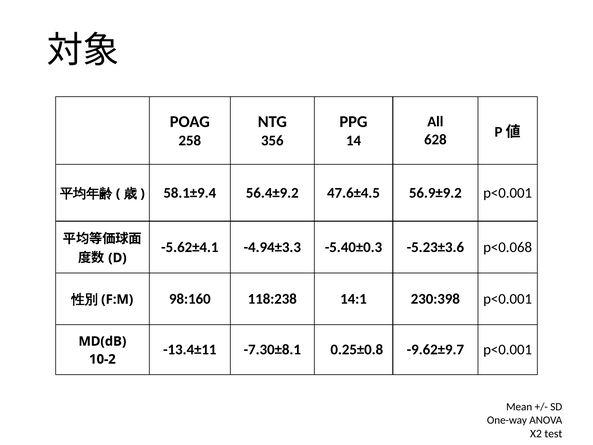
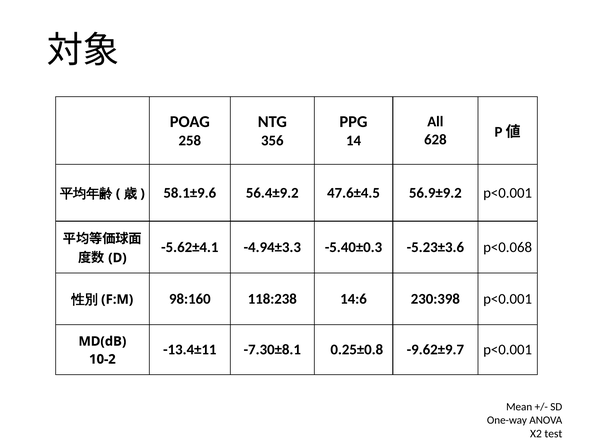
58.1±9.4: 58.1±9.4 -> 58.1±9.6
14:1: 14:1 -> 14:6
